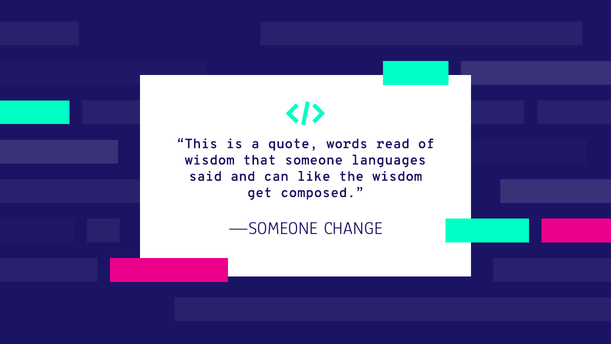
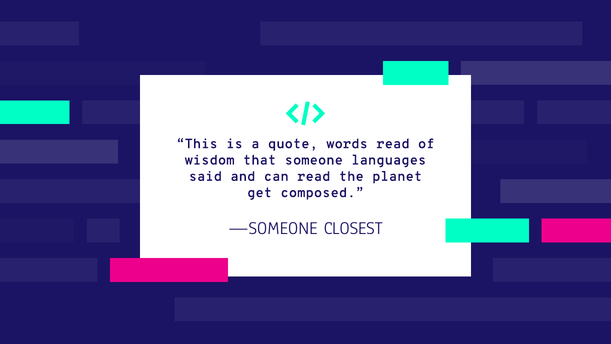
can like: like -> read
the wisdom: wisdom -> planet
CHANGE: CHANGE -> CLOSEST
